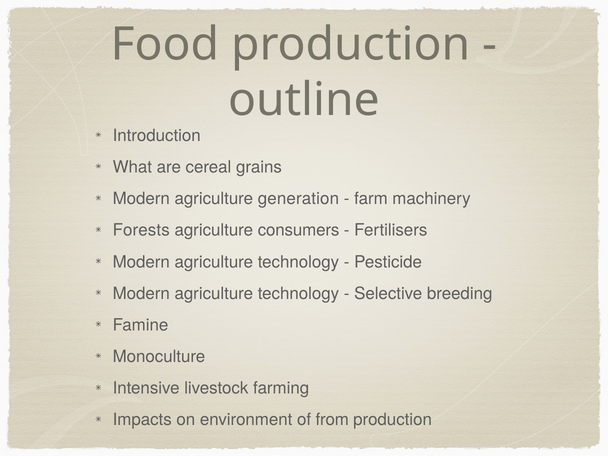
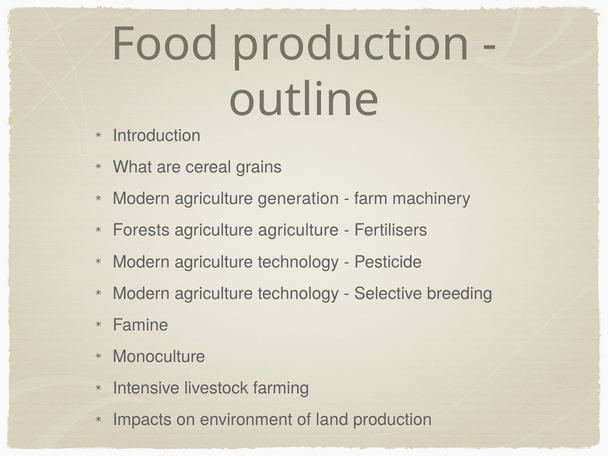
agriculture consumers: consumers -> agriculture
from: from -> land
